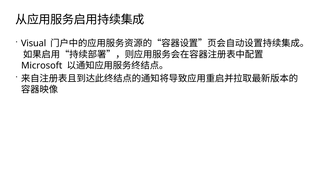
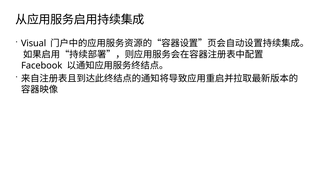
Microsoft: Microsoft -> Facebook
